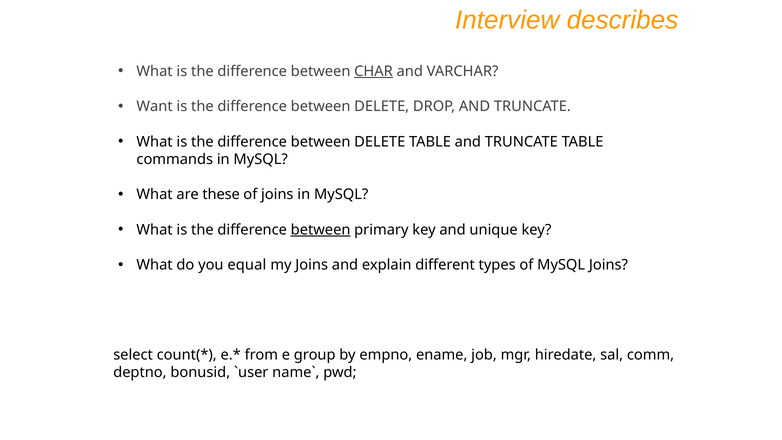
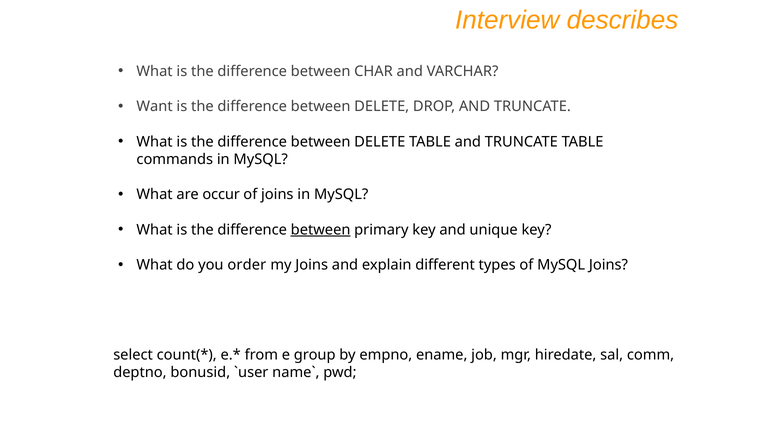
CHAR underline: present -> none
these: these -> occur
equal: equal -> order
